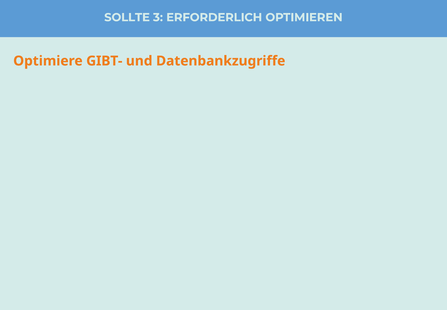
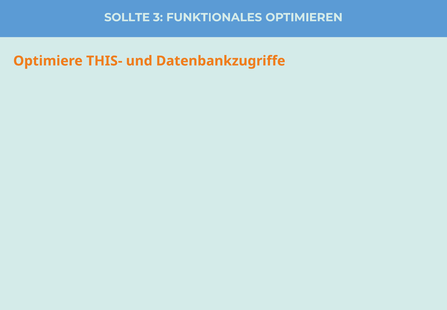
ERFORDERLICH: ERFORDERLICH -> FUNKTIONALES
GIBT-: GIBT- -> THIS-
